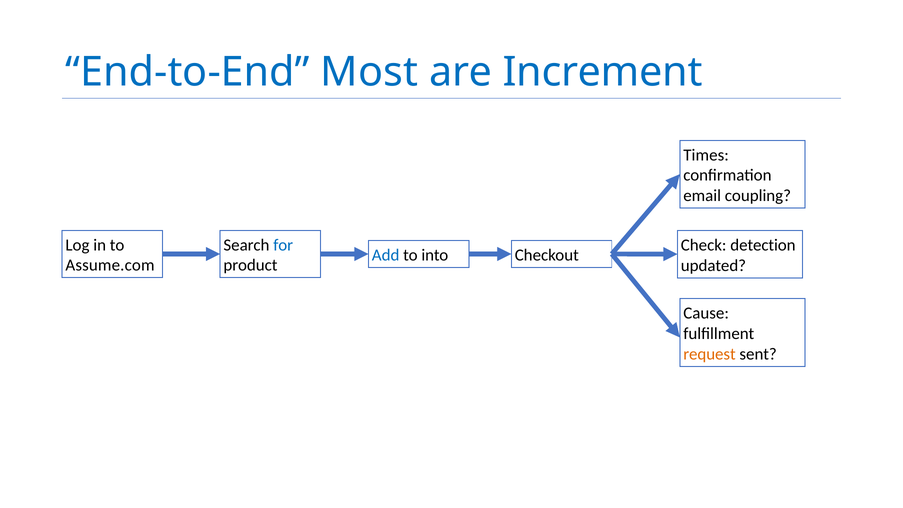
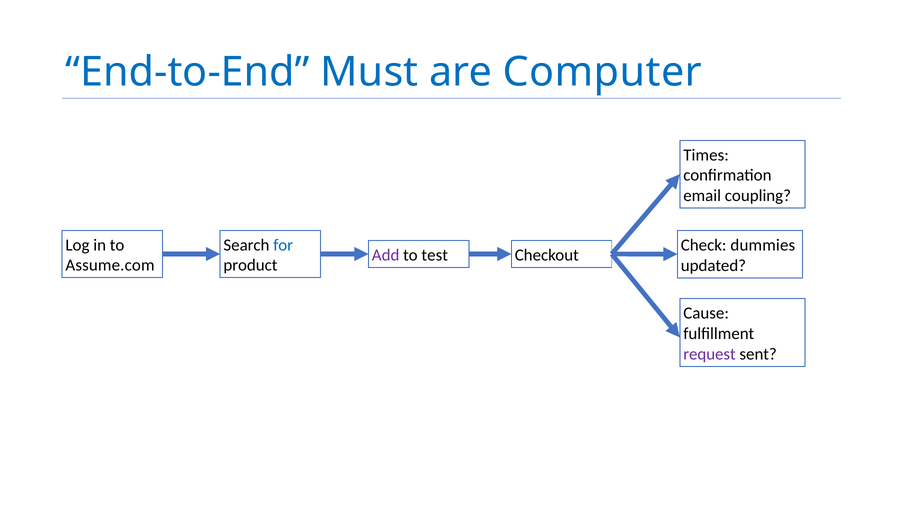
Most: Most -> Must
Increment: Increment -> Computer
detection: detection -> dummies
Add colour: blue -> purple
into: into -> test
request colour: orange -> purple
